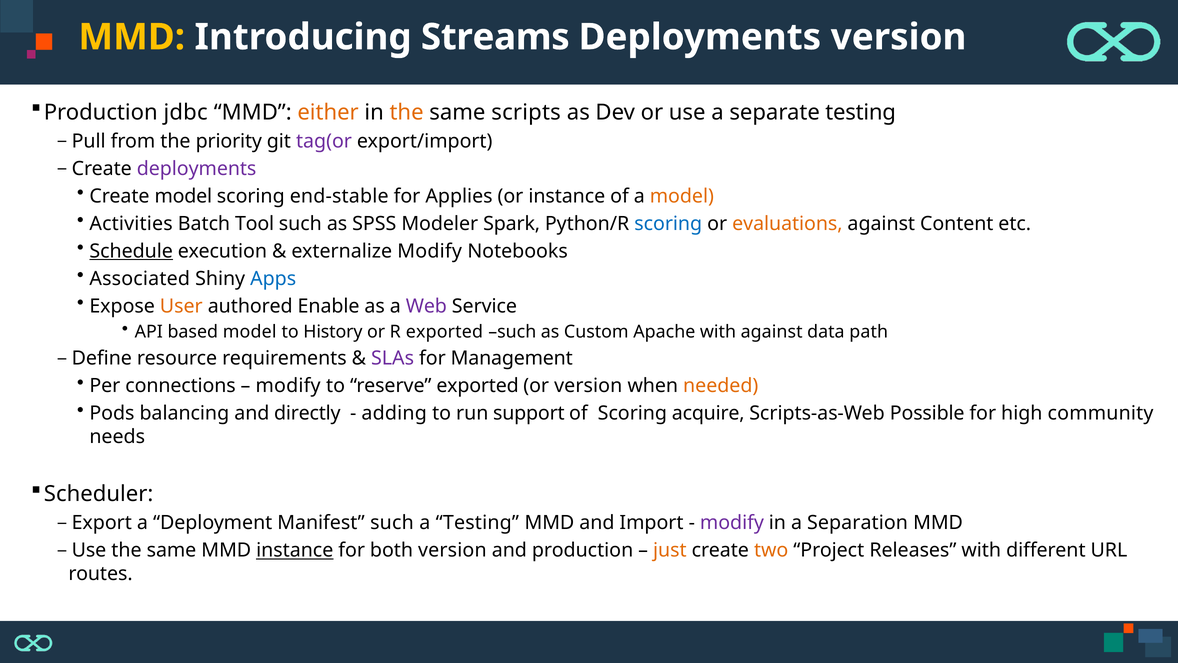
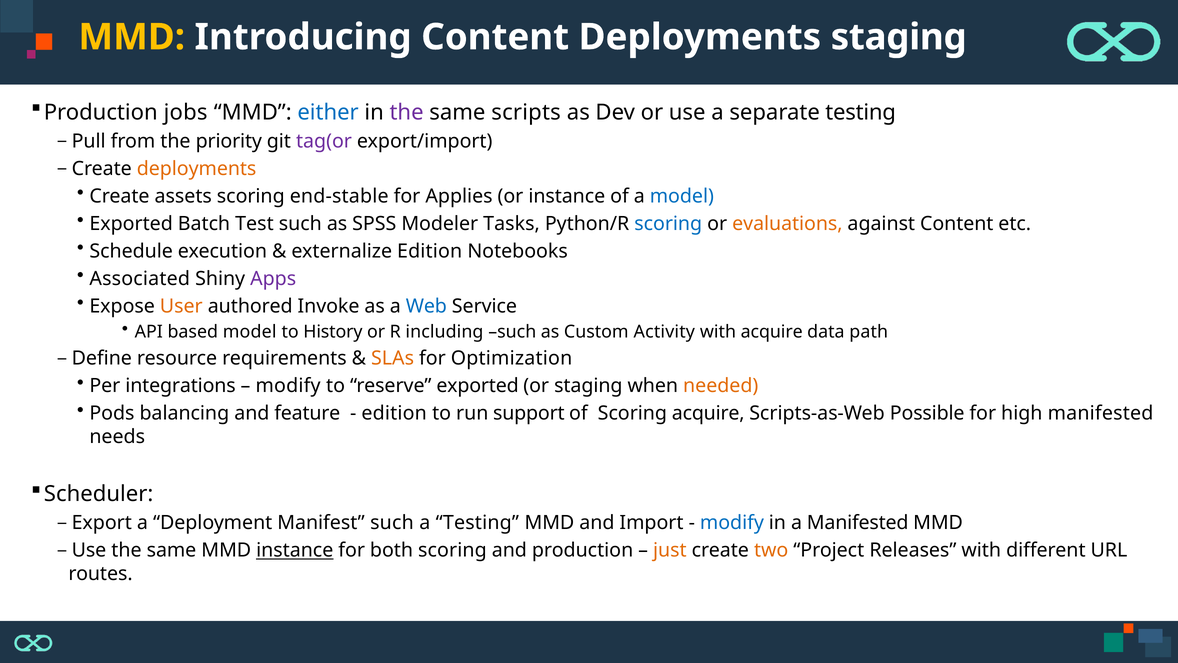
Introducing Streams: Streams -> Content
Deployments version: version -> staging
jdbc: jdbc -> jobs
either colour: orange -> blue
the at (407, 112) colour: orange -> purple
deployments at (197, 168) colour: purple -> orange
Create model: model -> assets
model at (682, 196) colour: orange -> blue
Activities at (131, 223): Activities -> Exported
Tool: Tool -> Test
Spark: Spark -> Tasks
Schedule underline: present -> none
externalize Modify: Modify -> Edition
Apps colour: blue -> purple
Enable: Enable -> Invoke
Web colour: purple -> blue
R exported: exported -> including
Apache: Apache -> Activity
with against: against -> acquire
SLAs colour: purple -> orange
Management: Management -> Optimization
connections: connections -> integrations
or version: version -> staging
directly: directly -> feature
adding at (394, 413): adding -> edition
high community: community -> manifested
modify at (732, 523) colour: purple -> blue
a Separation: Separation -> Manifested
both version: version -> scoring
